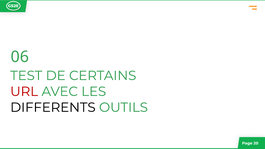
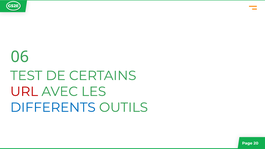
DIFFERENTS colour: black -> blue
